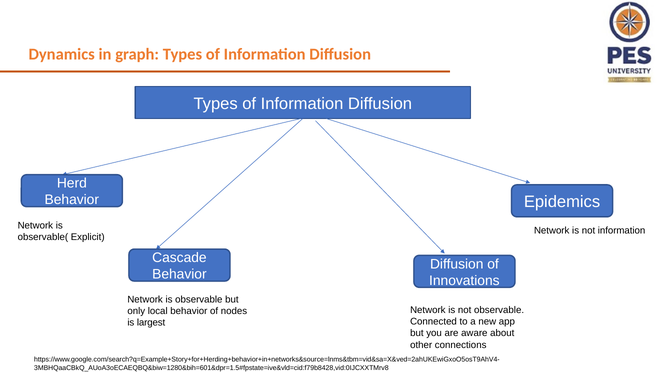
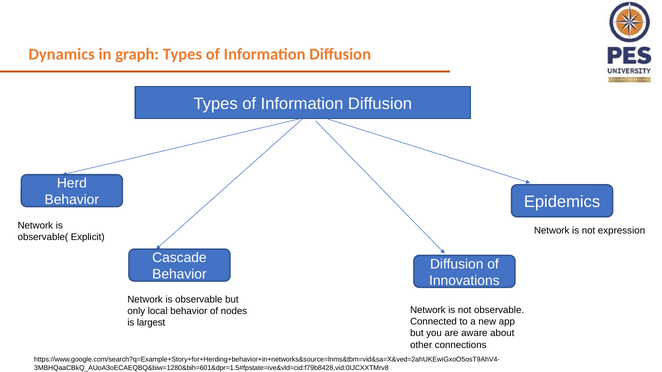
not information: information -> expression
